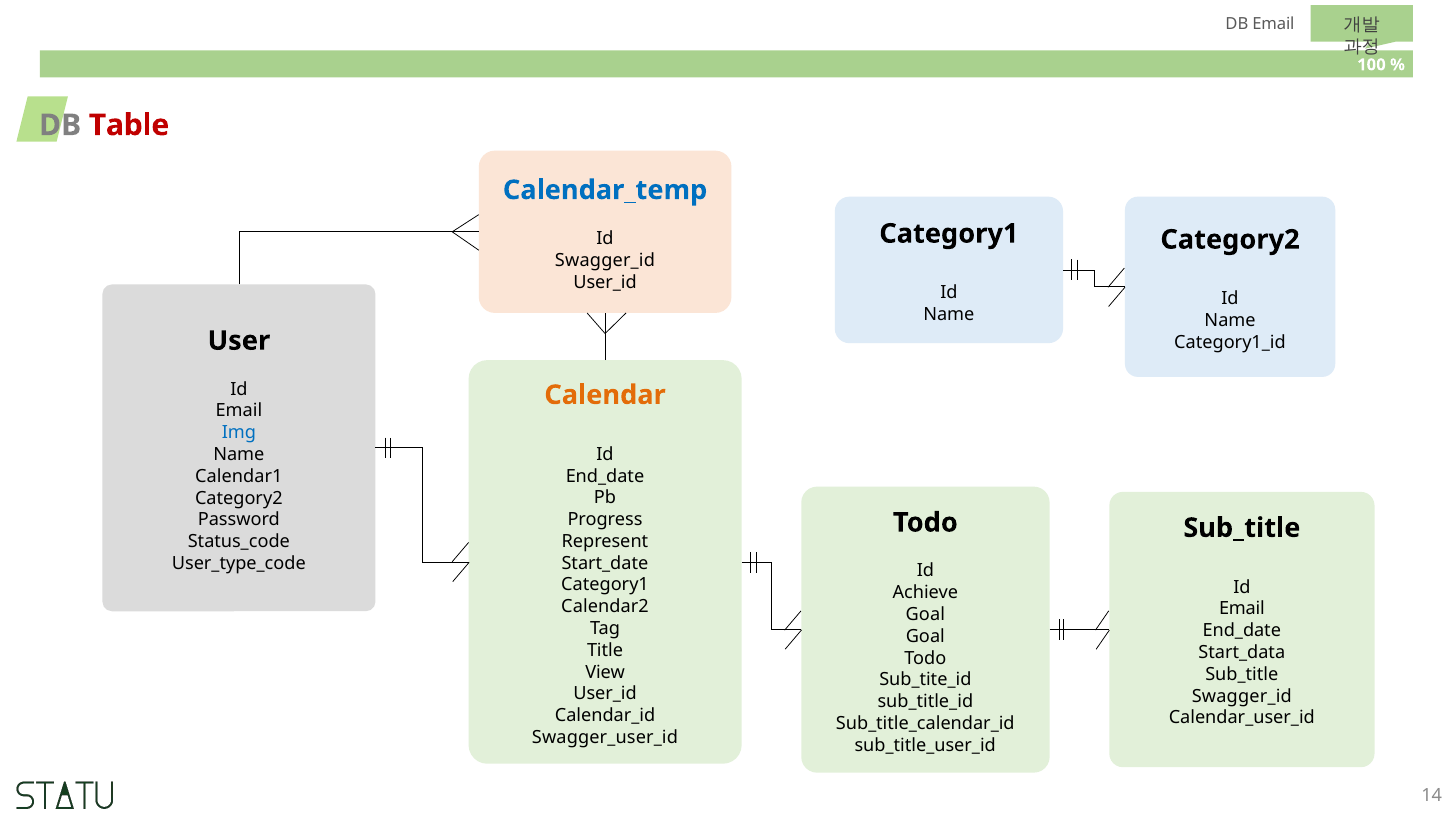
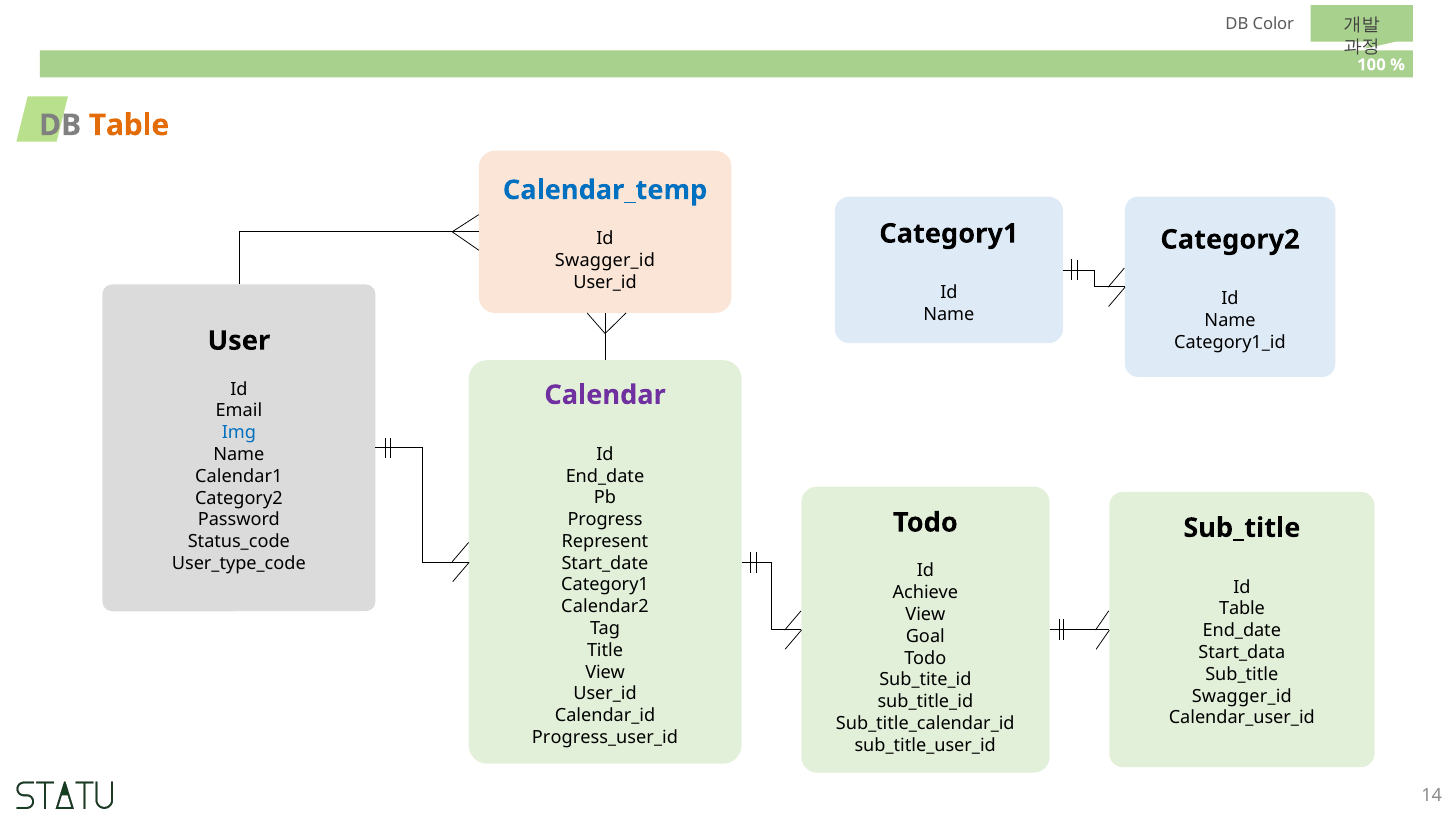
DB Email: Email -> Color
Table at (129, 125) colour: red -> orange
Calendar colour: orange -> purple
Email at (1242, 609): Email -> Table
Goal at (925, 615): Goal -> View
Swagger_user_id: Swagger_user_id -> Progress_user_id
